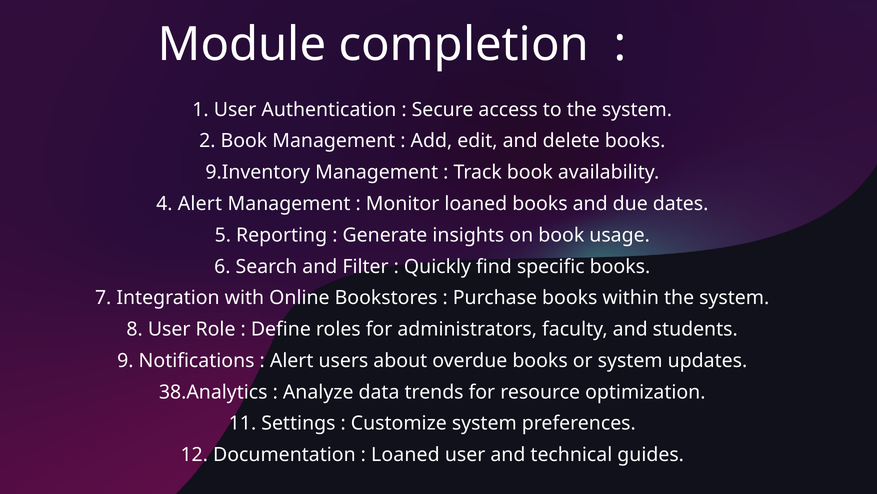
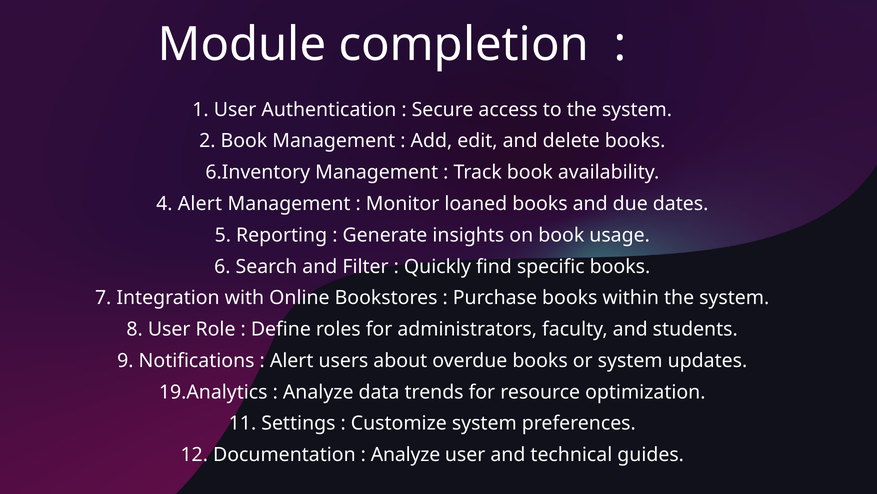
9.Inventory: 9.Inventory -> 6.Inventory
38.Analytics: 38.Analytics -> 19.Analytics
Loaned at (405, 454): Loaned -> Analyze
